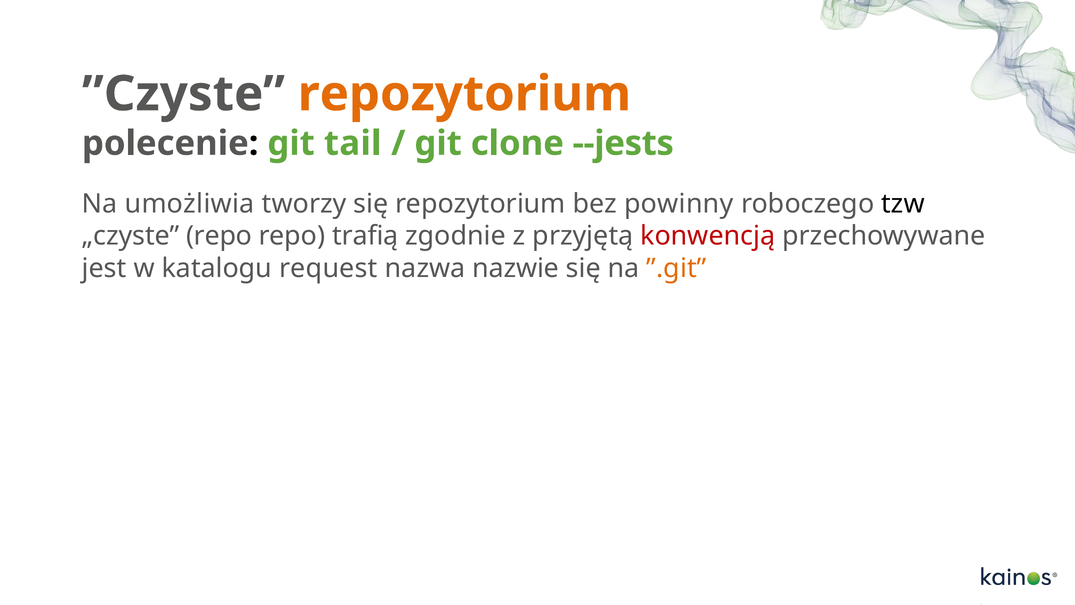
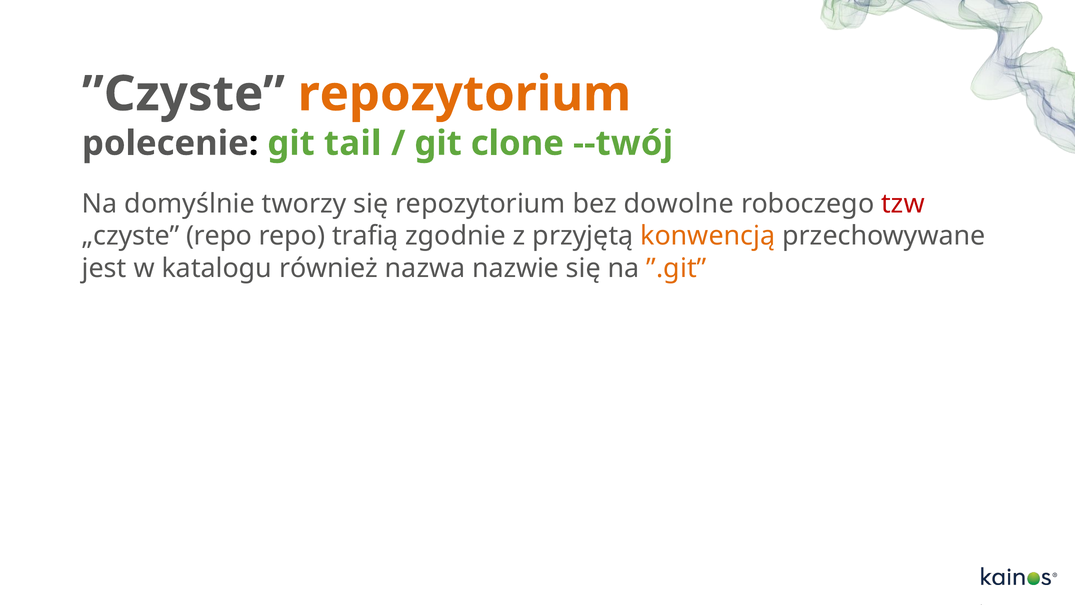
--jests: --jests -> --twój
umożliwia: umożliwia -> domyślnie
powinny: powinny -> dowolne
tzw colour: black -> red
konwencją colour: red -> orange
request: request -> również
